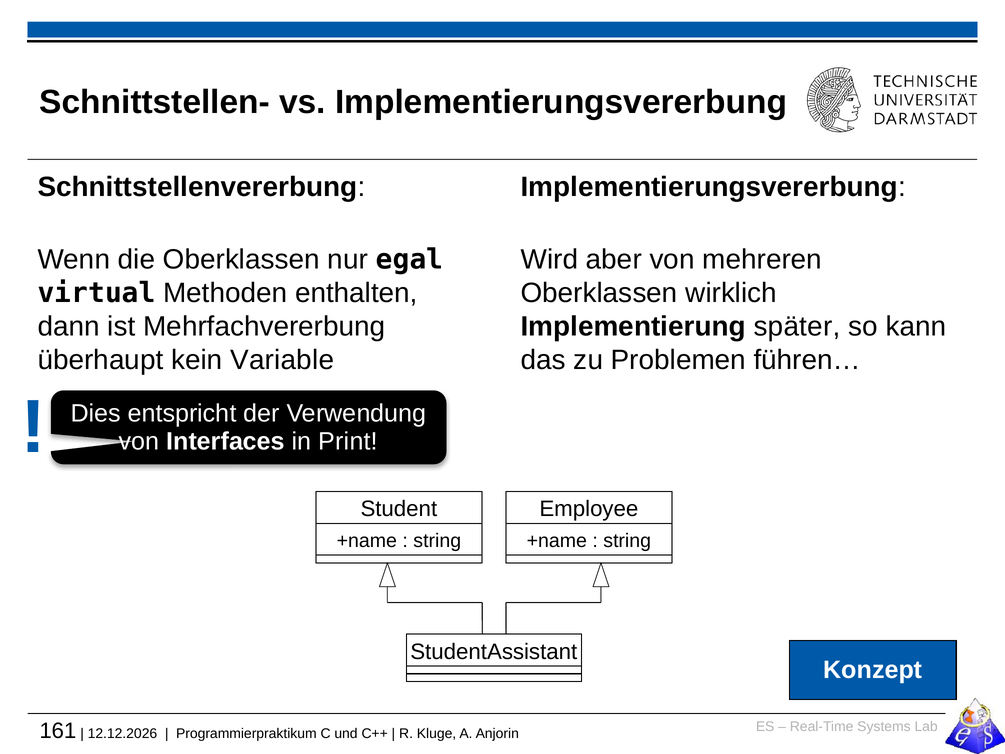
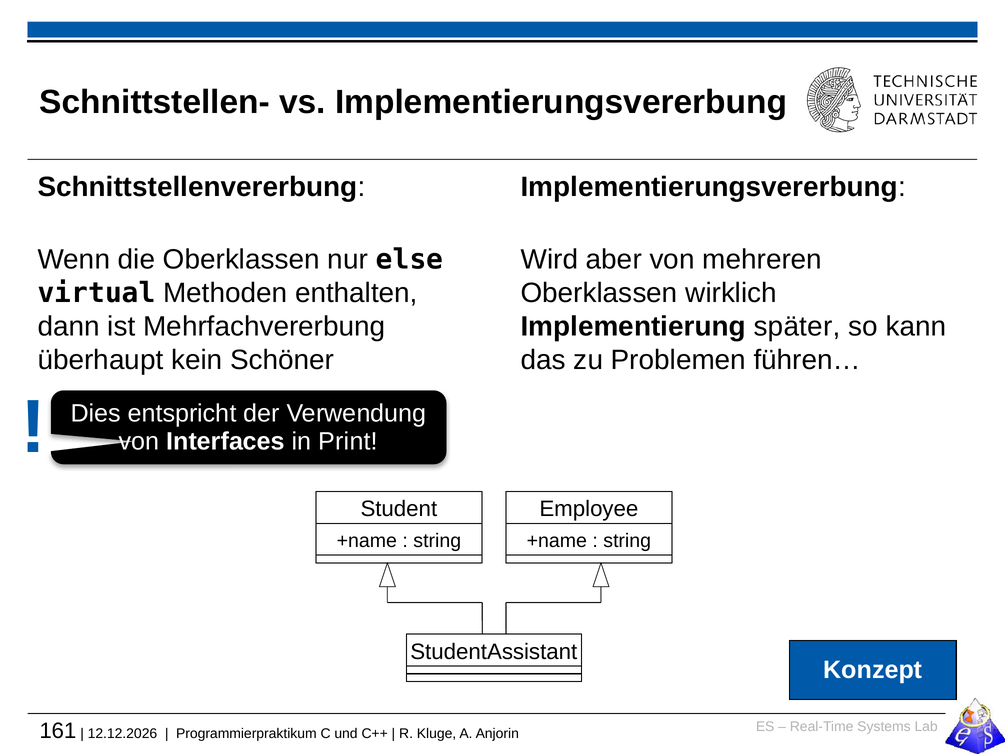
egal: egal -> else
Variable: Variable -> Schöner
